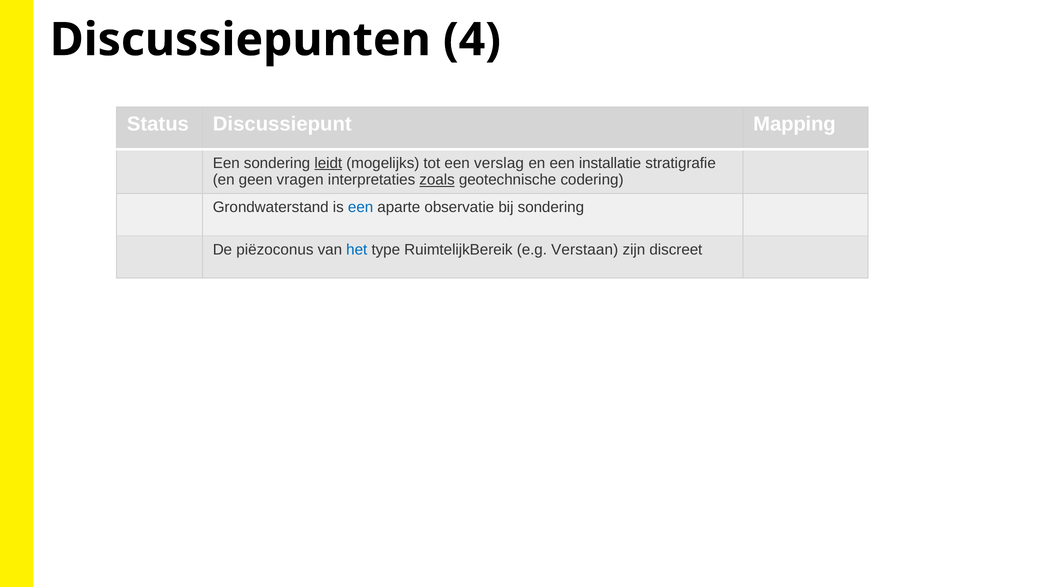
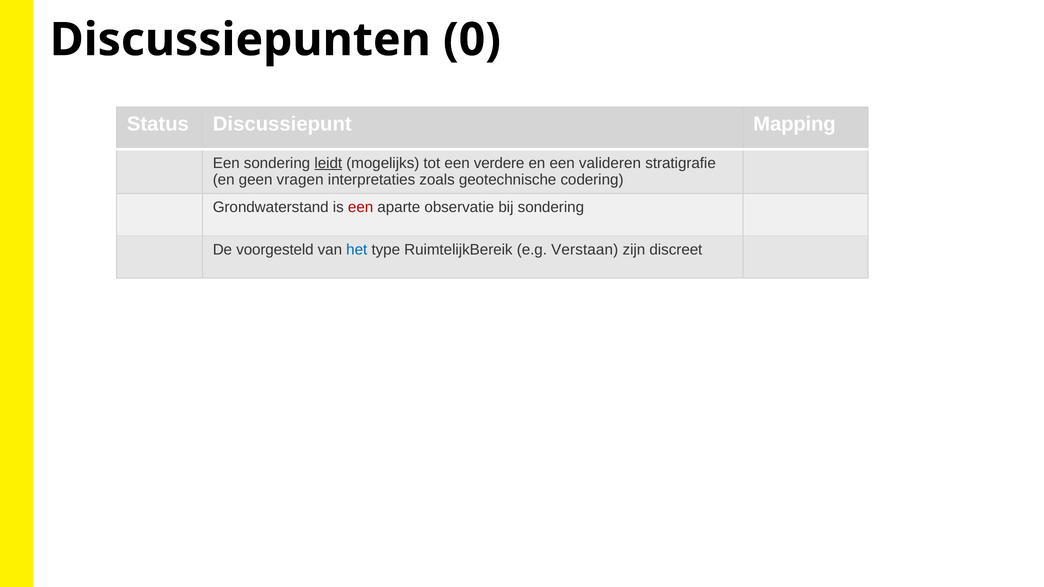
4: 4 -> 0
verslag: verslag -> verdere
installatie: installatie -> valideren
zoals underline: present -> none
een at (361, 207) colour: blue -> red
piëzoconus: piëzoconus -> voorgesteld
